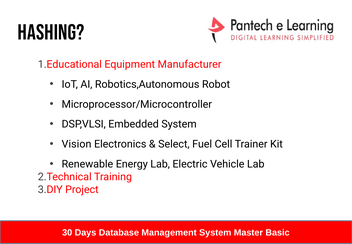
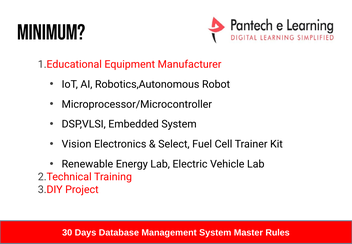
Hashing: Hashing -> Minimum
Basic: Basic -> Rules
